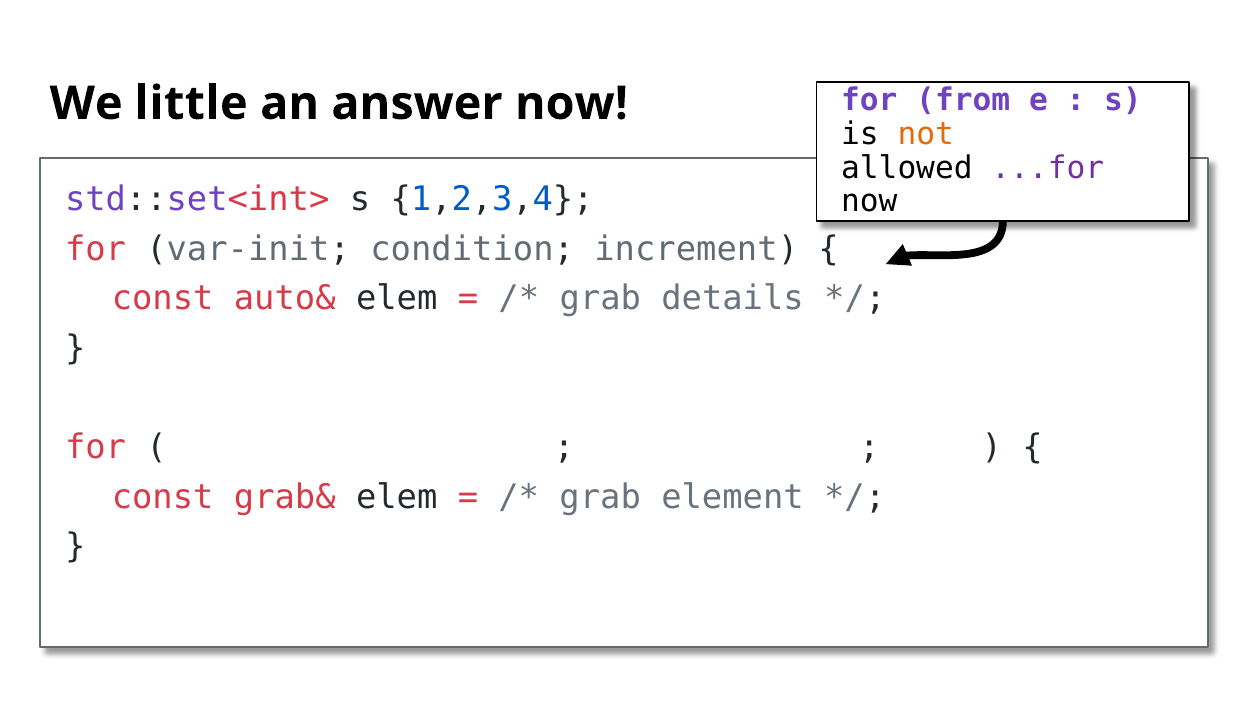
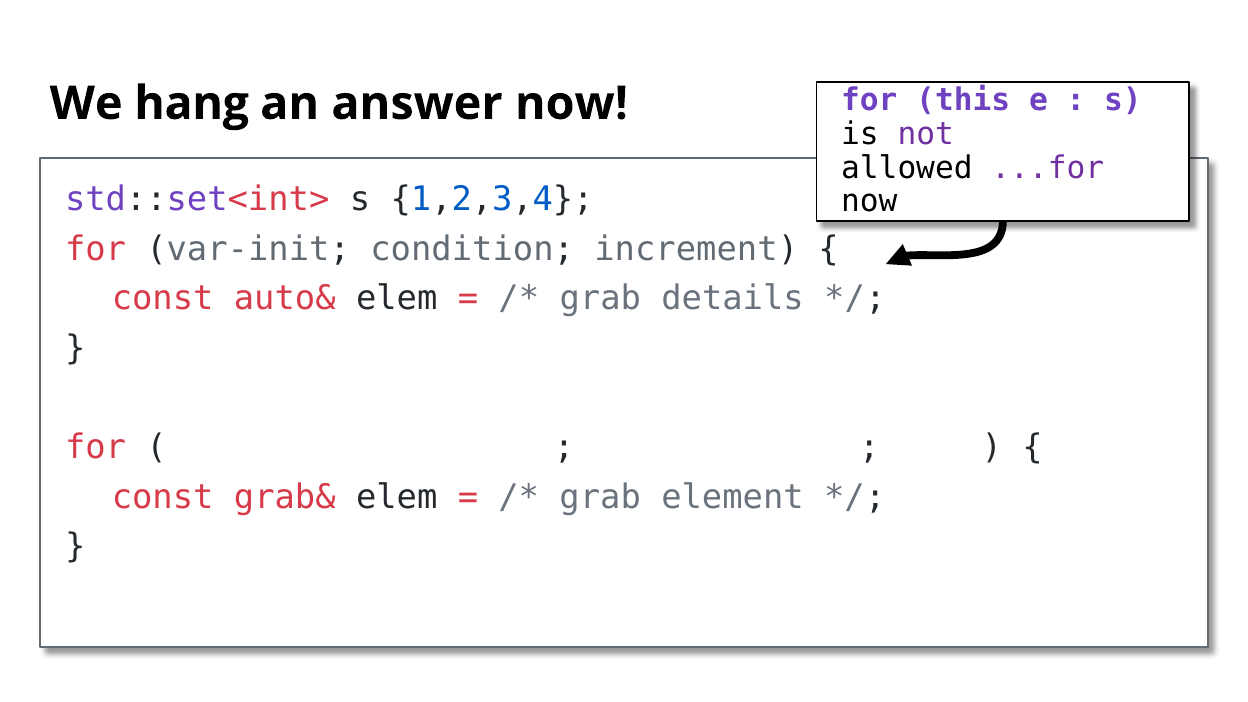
little: little -> hang
from: from -> this
not colour: orange -> purple
